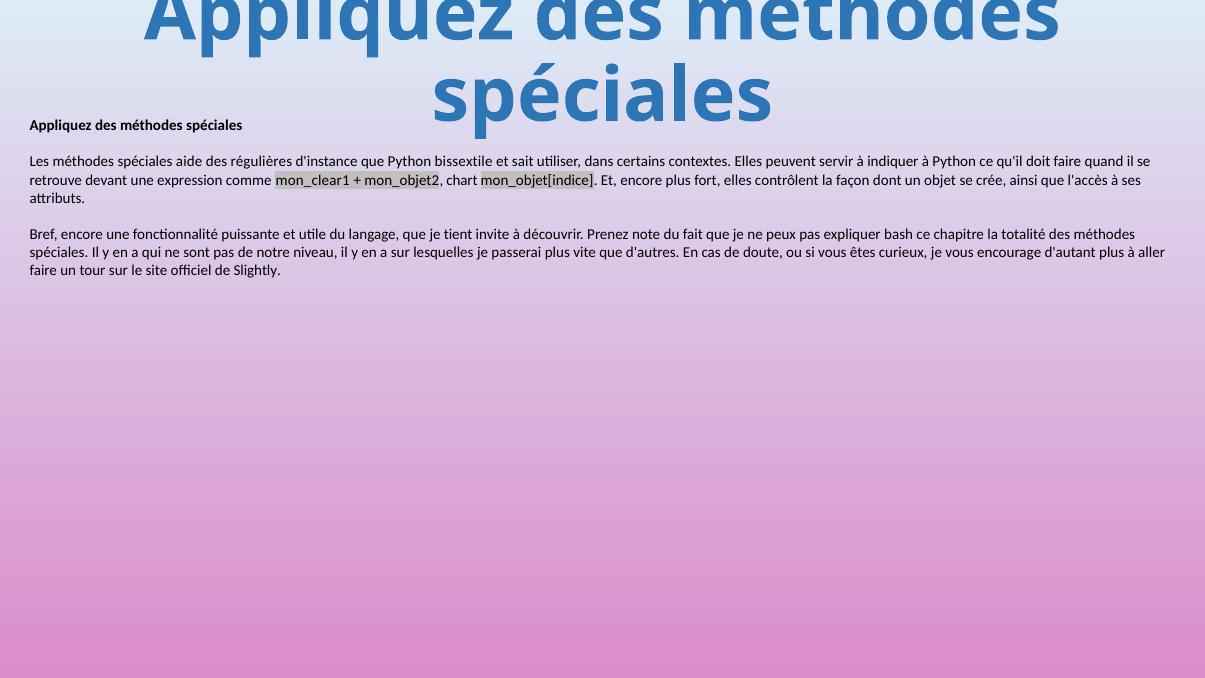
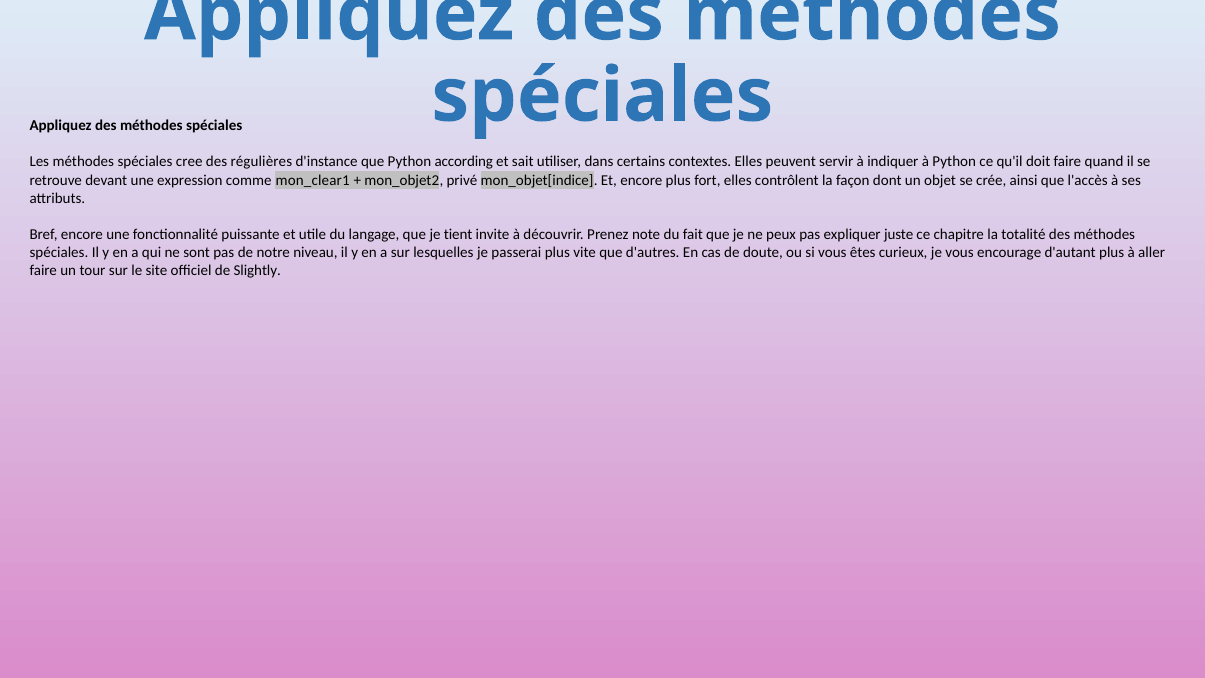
aide: aide -> cree
bissextile: bissextile -> according
chart: chart -> privé
bash: bash -> juste
